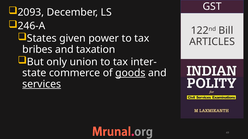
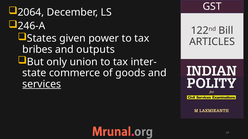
2093: 2093 -> 2064
taxation: taxation -> outputs
goods underline: present -> none
